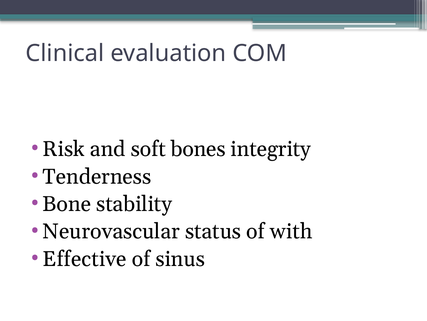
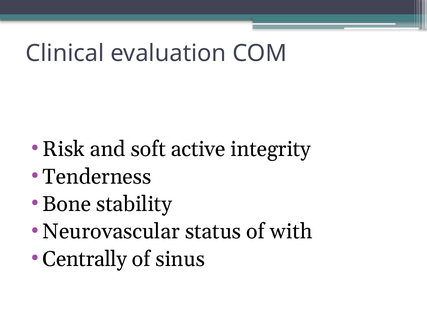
bones: bones -> active
Effective: Effective -> Centrally
